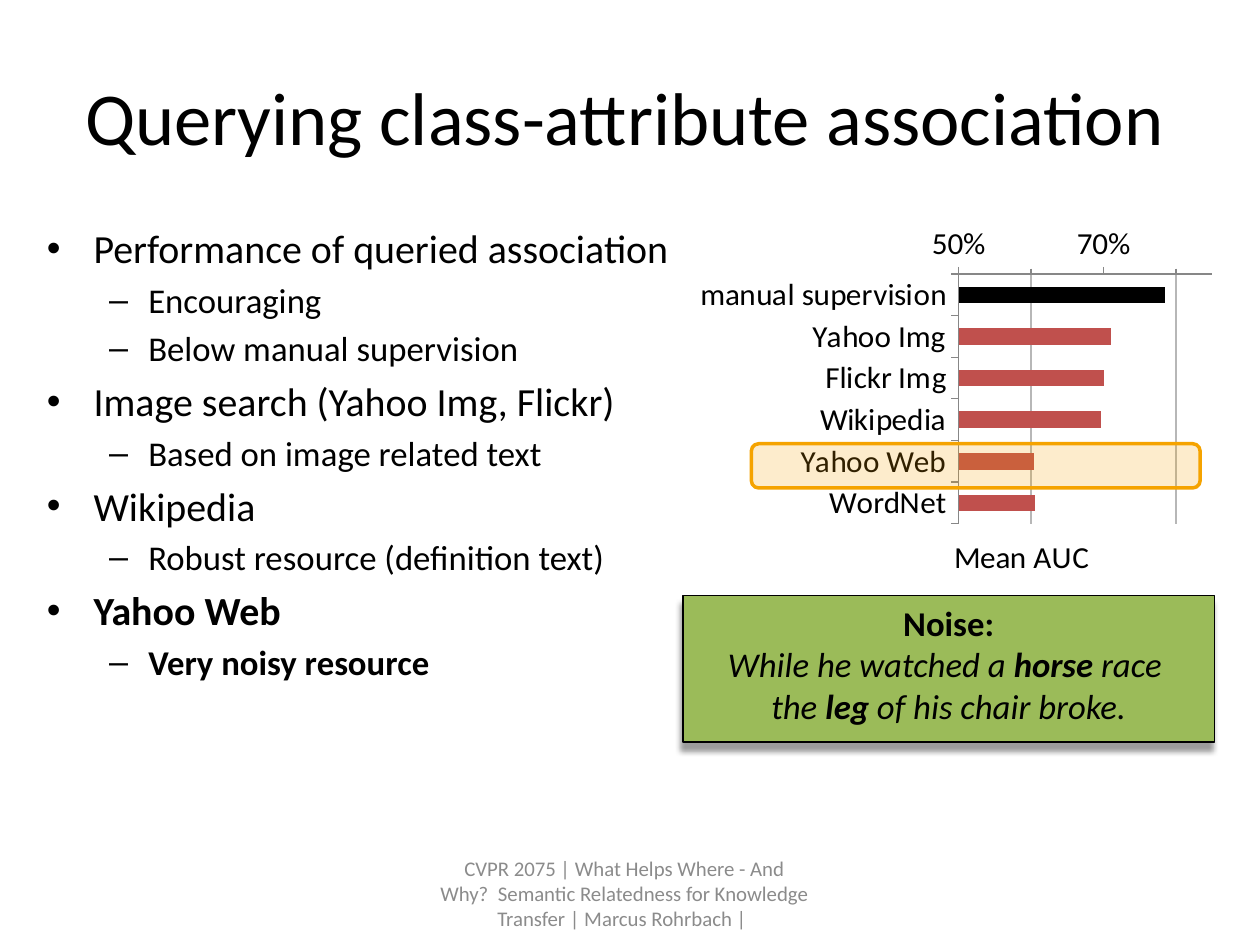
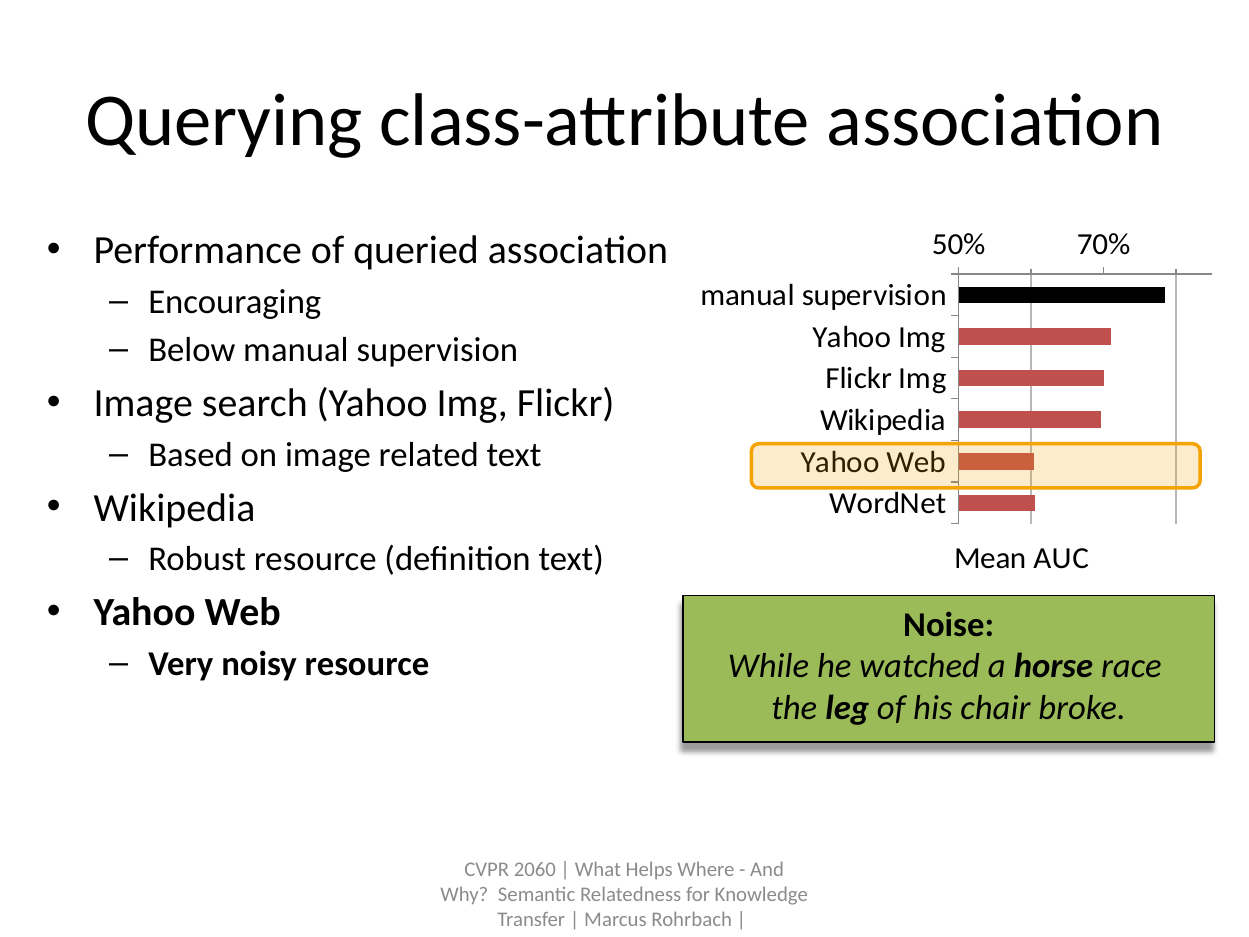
2075: 2075 -> 2060
